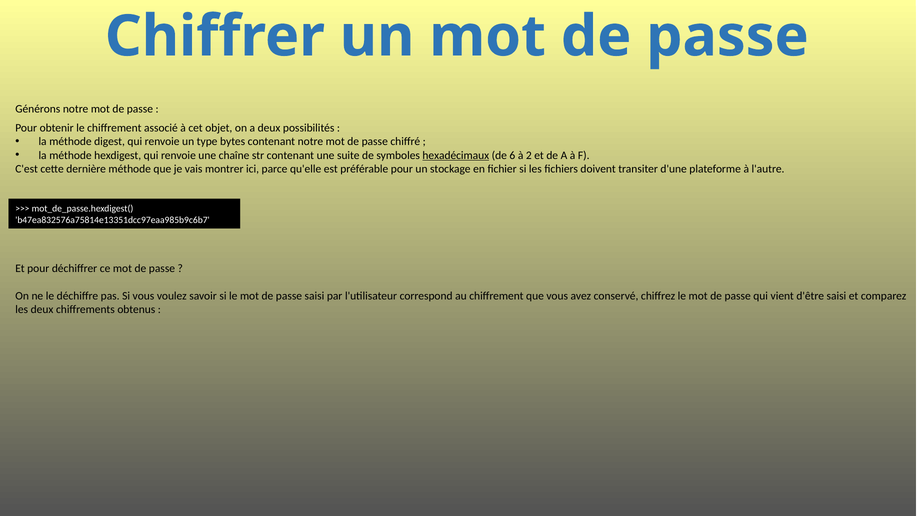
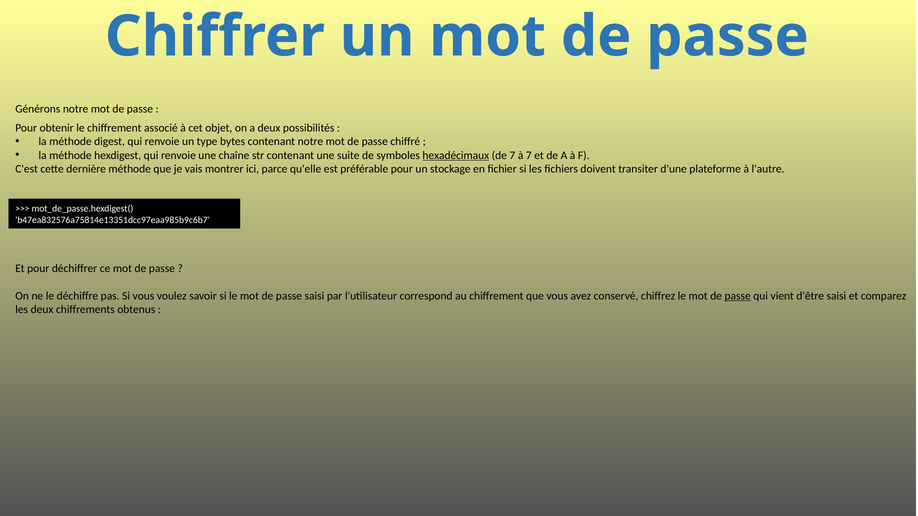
de 6: 6 -> 7
à 2: 2 -> 7
passe at (738, 296) underline: none -> present
